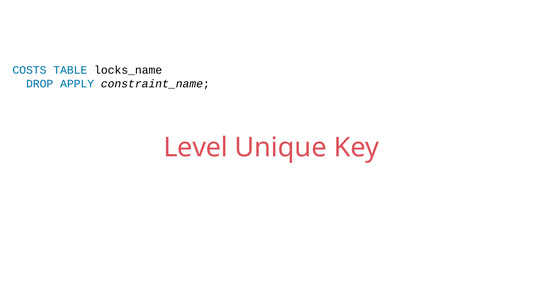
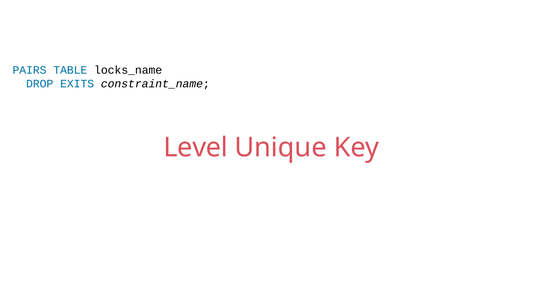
COSTS: COSTS -> PAIRS
APPLY: APPLY -> EXITS
